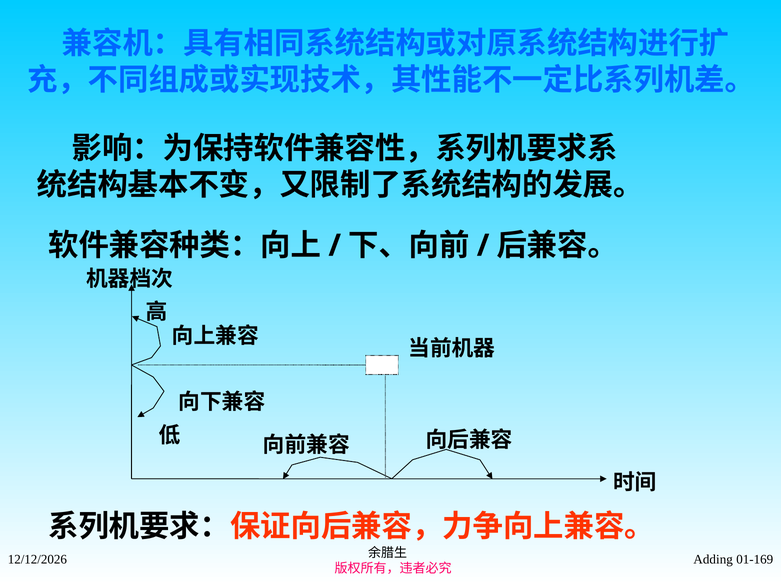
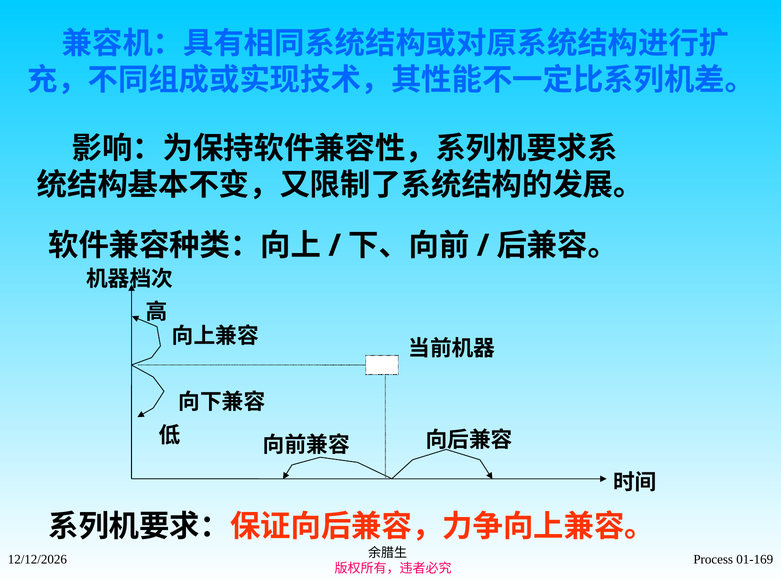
Adding: Adding -> Process
